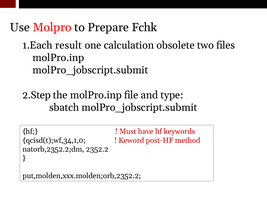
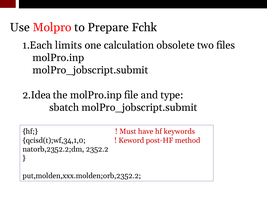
result: result -> limits
2.Step: 2.Step -> 2.Idea
